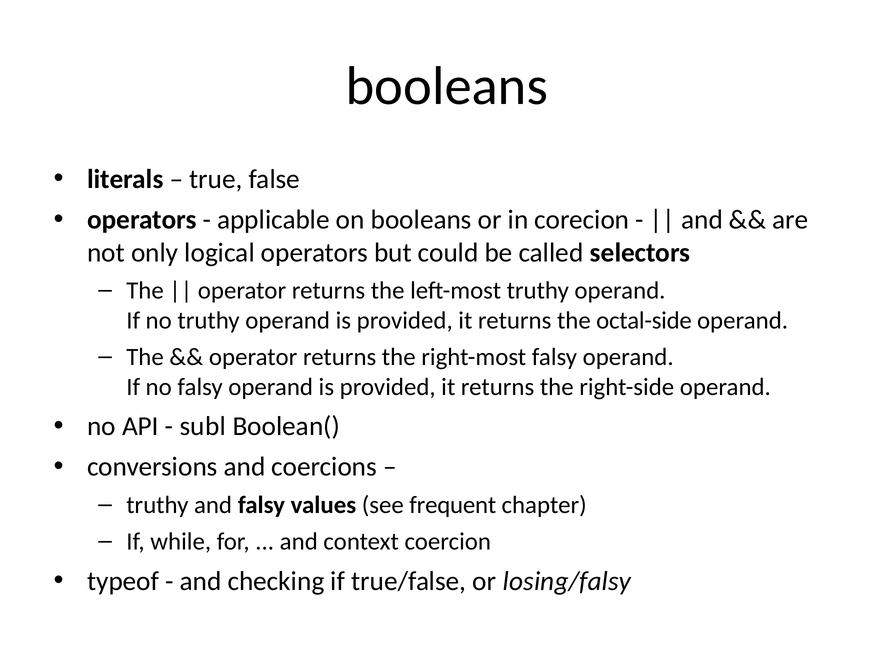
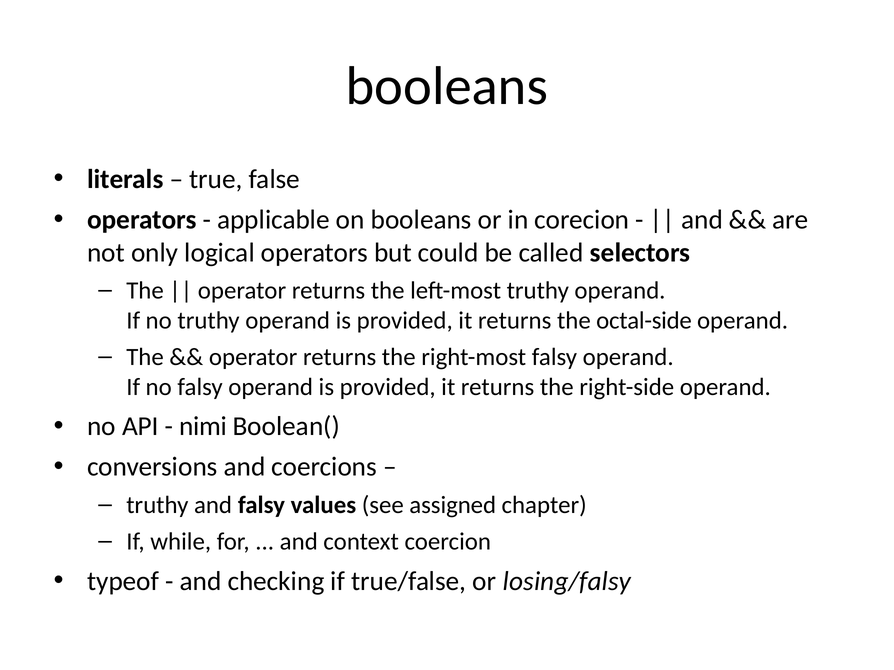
subl: subl -> nimi
frequent: frequent -> assigned
